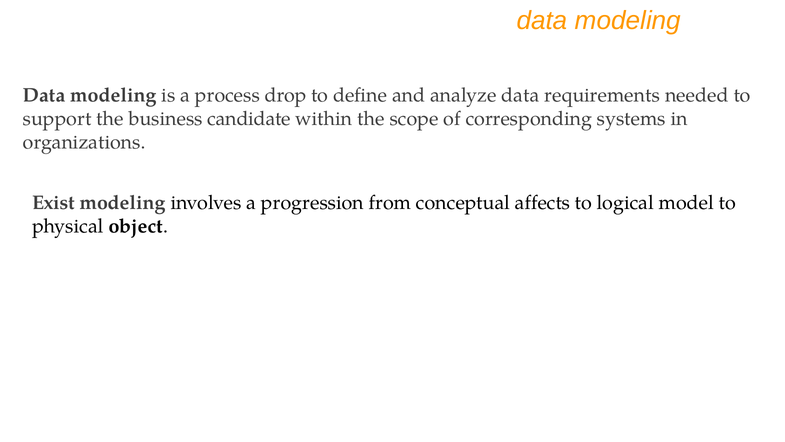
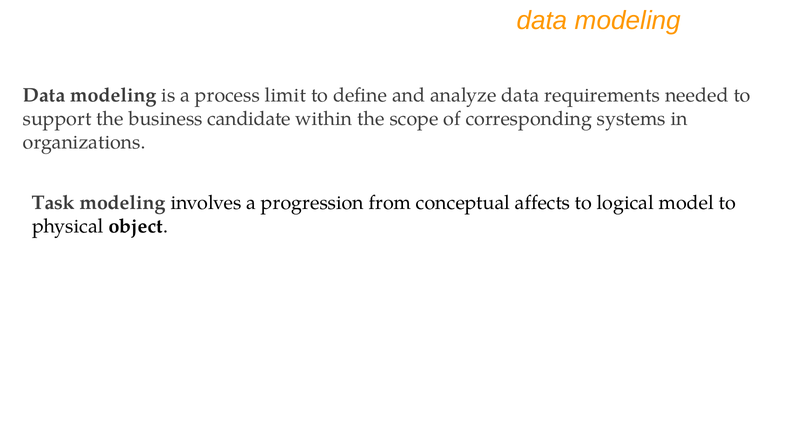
drop: drop -> limit
Exist: Exist -> Task
